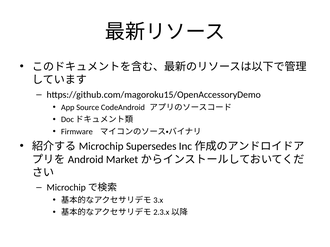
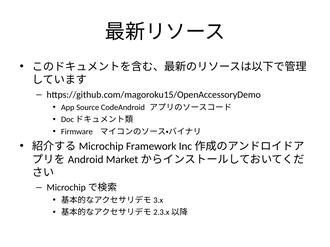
Supersedes: Supersedes -> Framework
